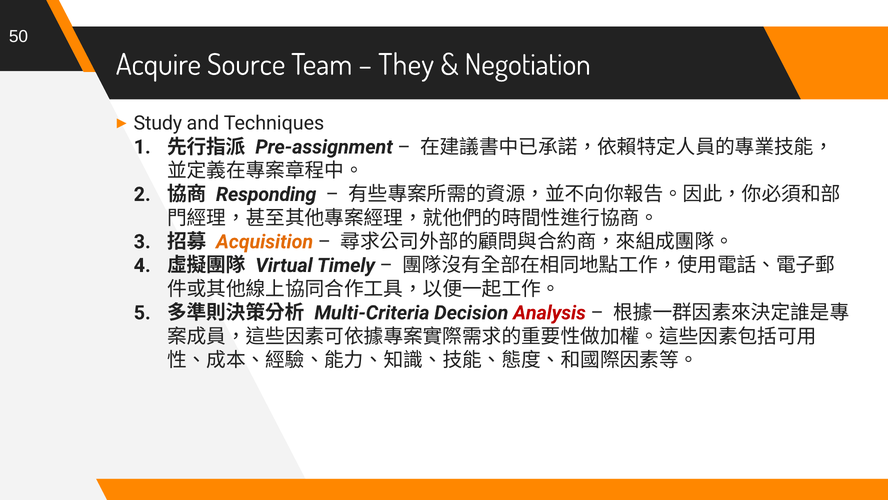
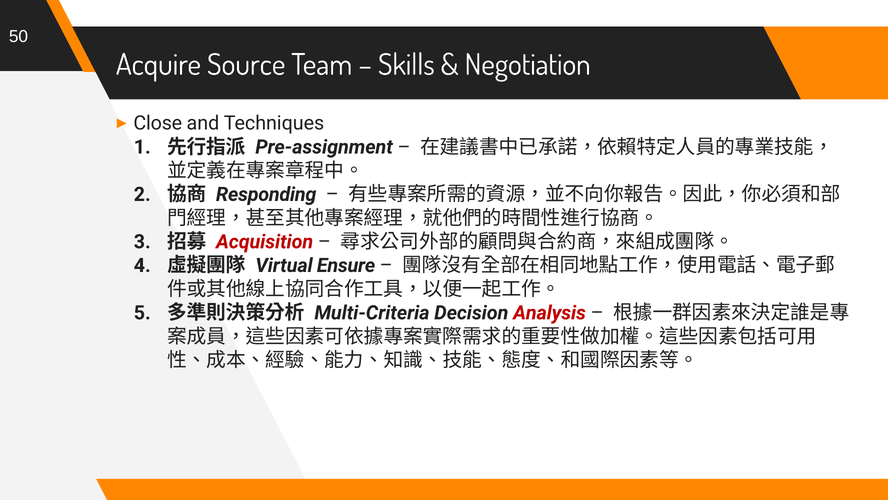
They: They -> Skills
Study: Study -> Close
Acquisition colour: orange -> red
Timely: Timely -> Ensure
